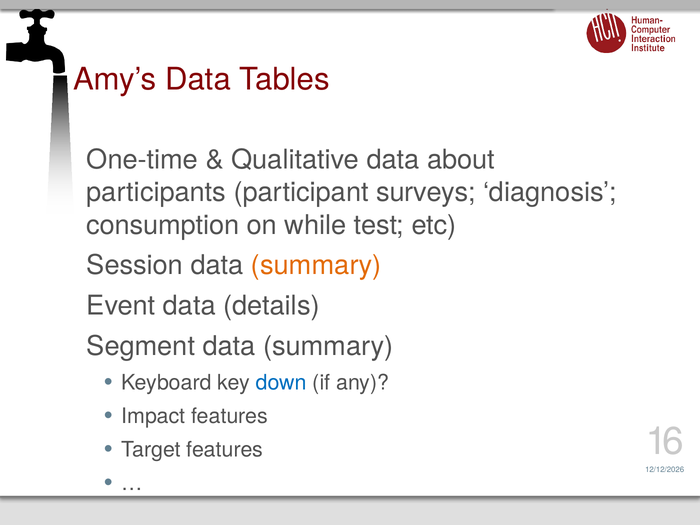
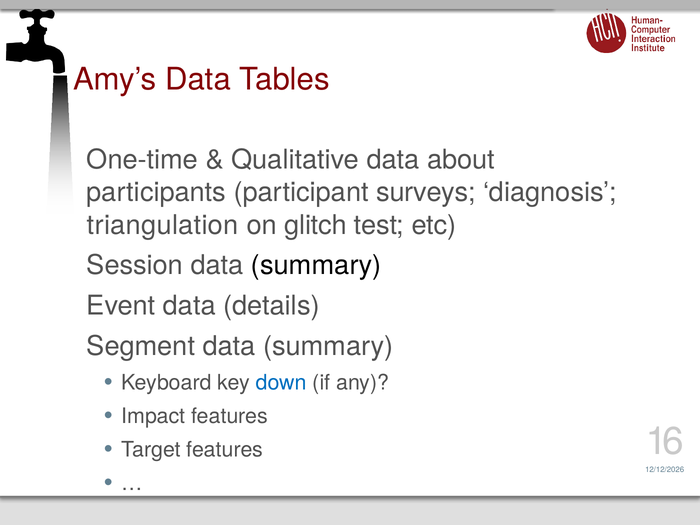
consumption: consumption -> triangulation
while: while -> glitch
summary at (316, 265) colour: orange -> black
